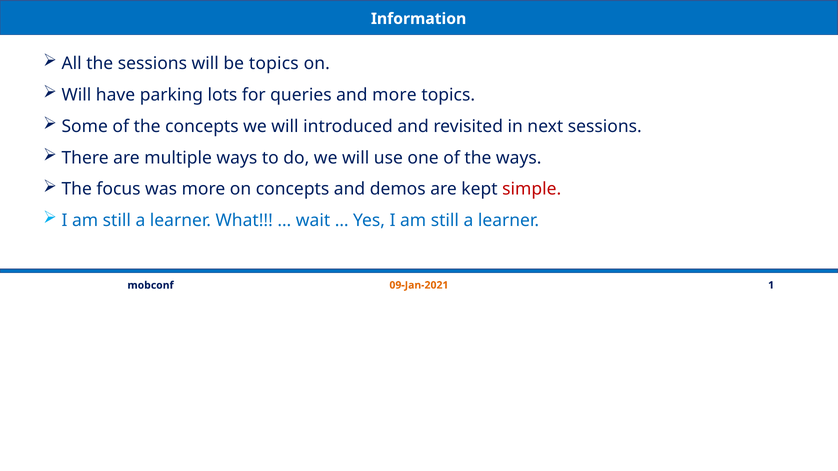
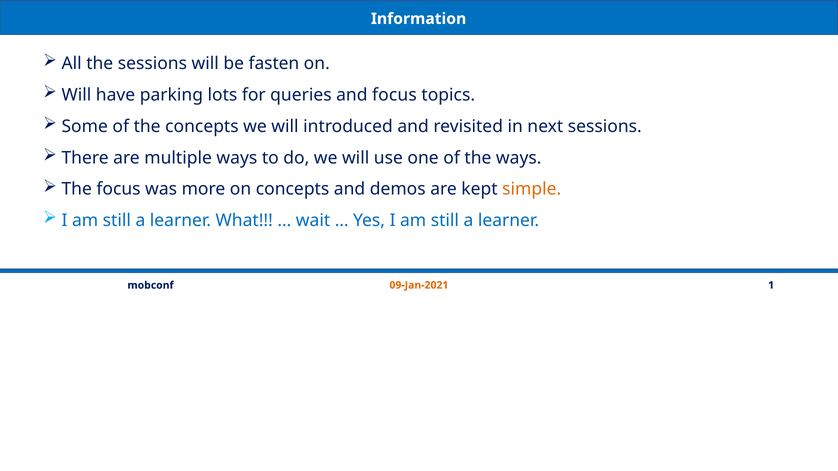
be topics: topics -> fasten
and more: more -> focus
simple colour: red -> orange
